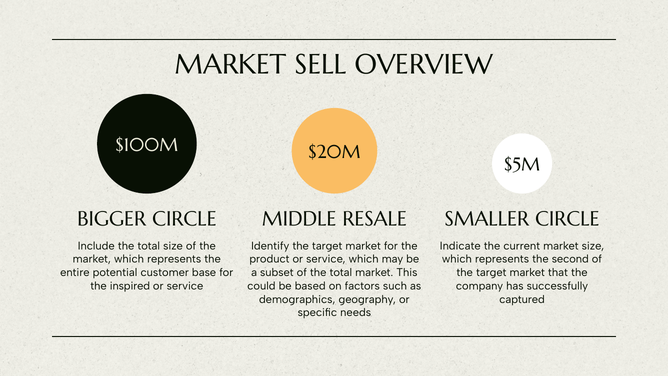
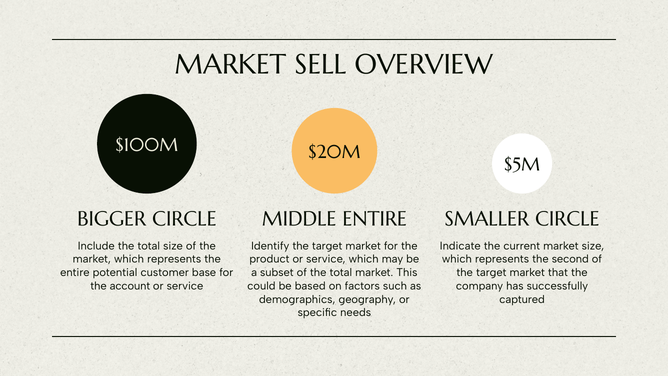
MIDDLE RESALE: RESALE -> ENTIRE
inspired: inspired -> account
